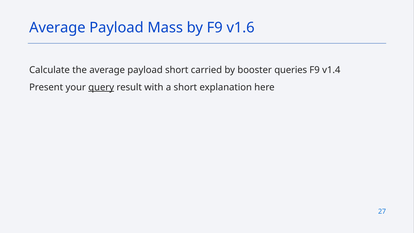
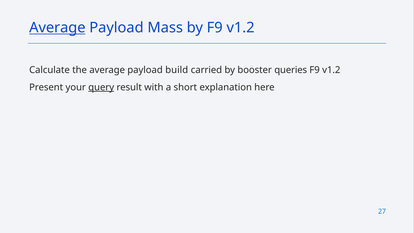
Average at (57, 28) underline: none -> present
by F9 v1.6: v1.6 -> v1.2
payload short: short -> build
v1.4 at (331, 70): v1.4 -> v1.2
